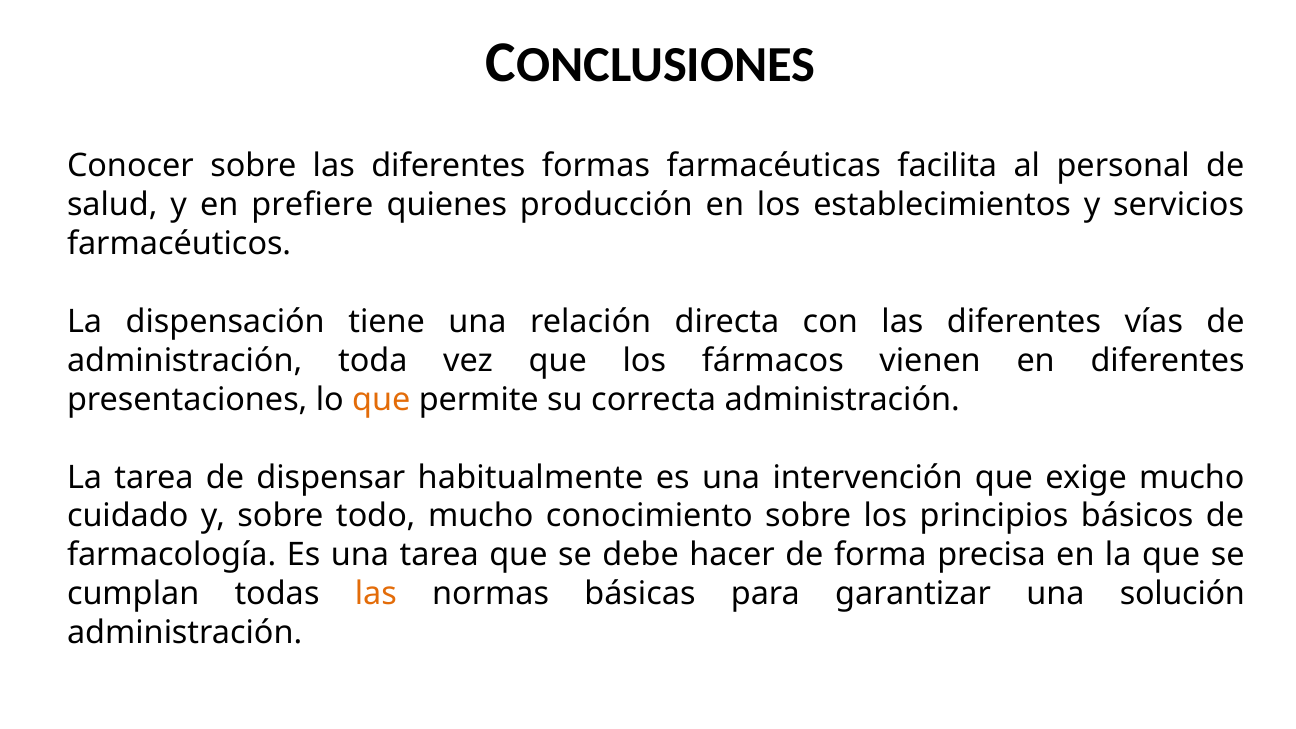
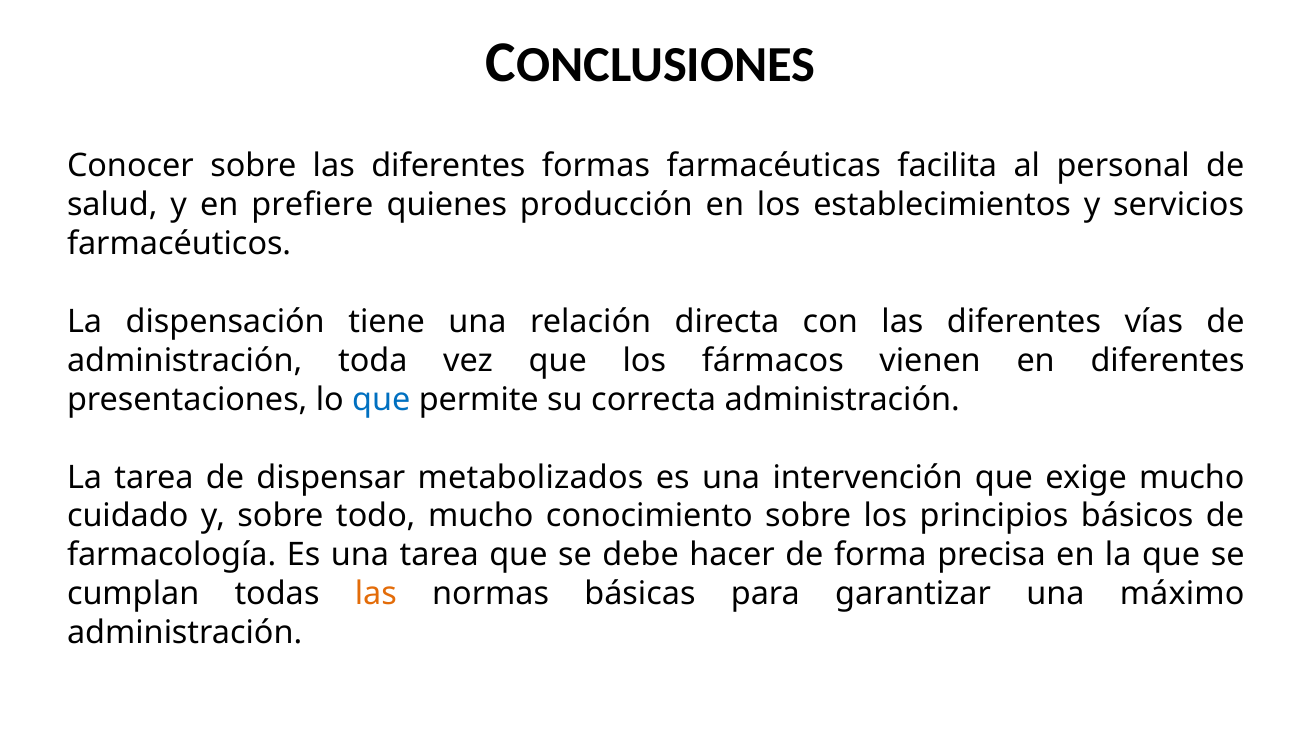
que at (381, 400) colour: orange -> blue
habitualmente: habitualmente -> metabolizados
solución: solución -> máximo
